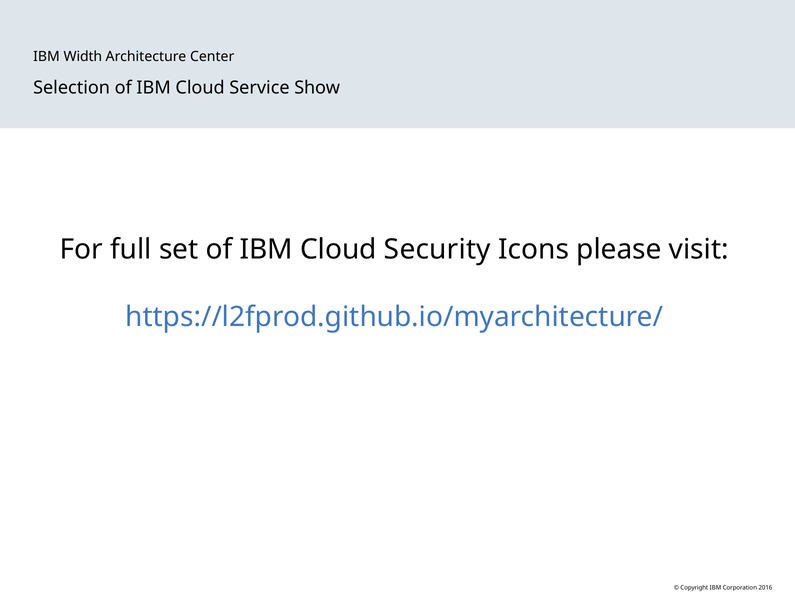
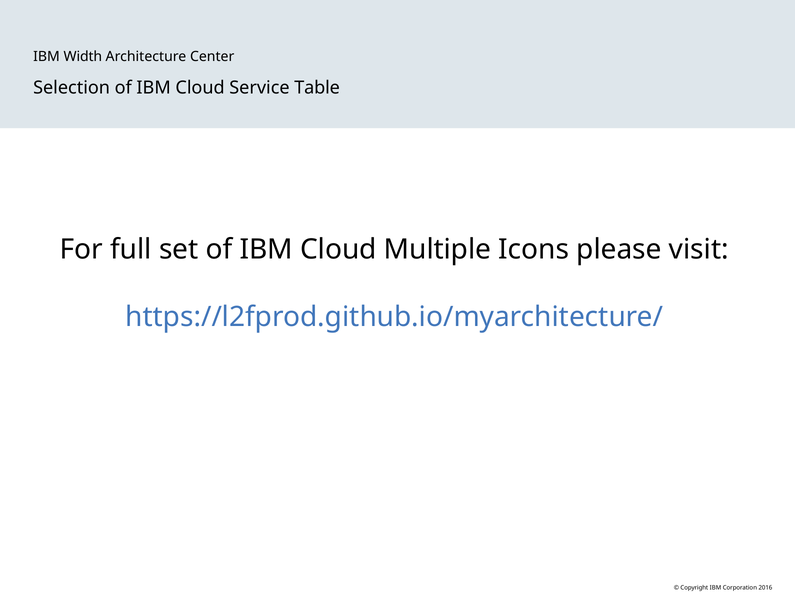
Show: Show -> Table
Security: Security -> Multiple
